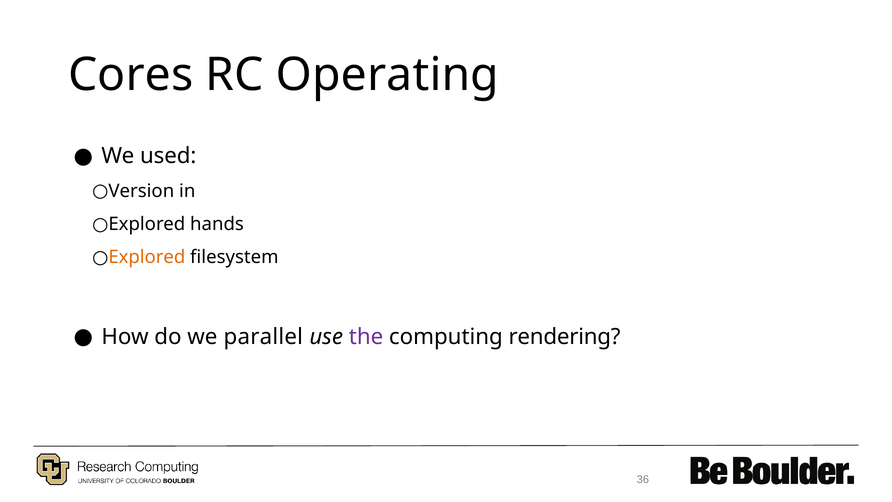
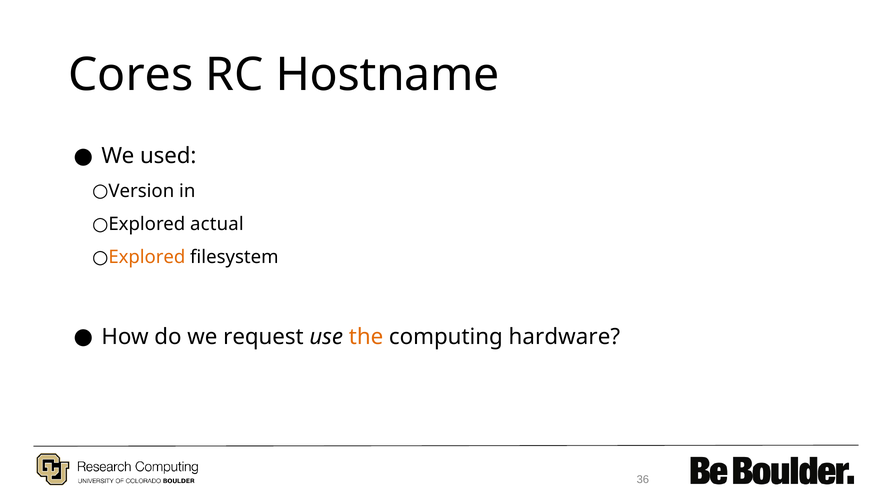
Operating: Operating -> Hostname
hands: hands -> actual
parallel: parallel -> request
the colour: purple -> orange
rendering: rendering -> hardware
